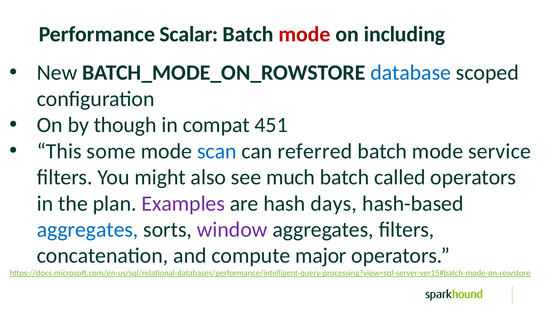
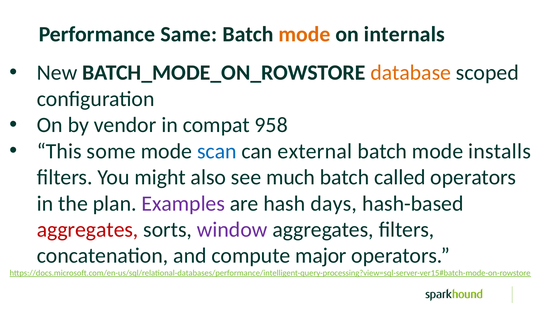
Scalar: Scalar -> Same
mode at (305, 34) colour: red -> orange
including: including -> internals
database colour: blue -> orange
though: though -> vendor
451: 451 -> 958
referred: referred -> external
service: service -> installs
aggregates at (88, 230) colour: blue -> red
